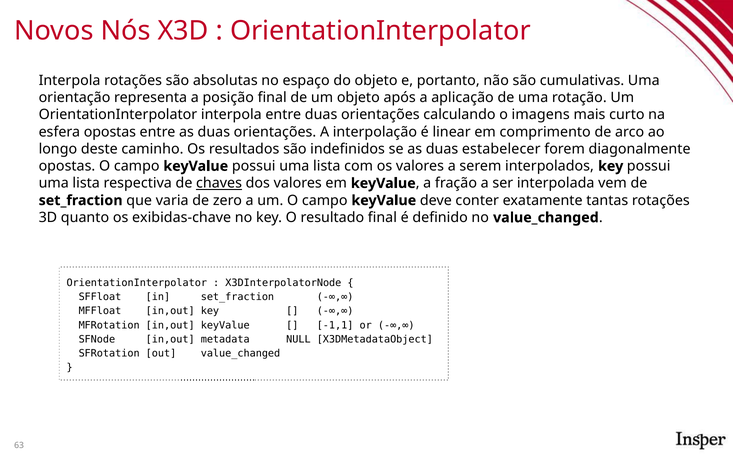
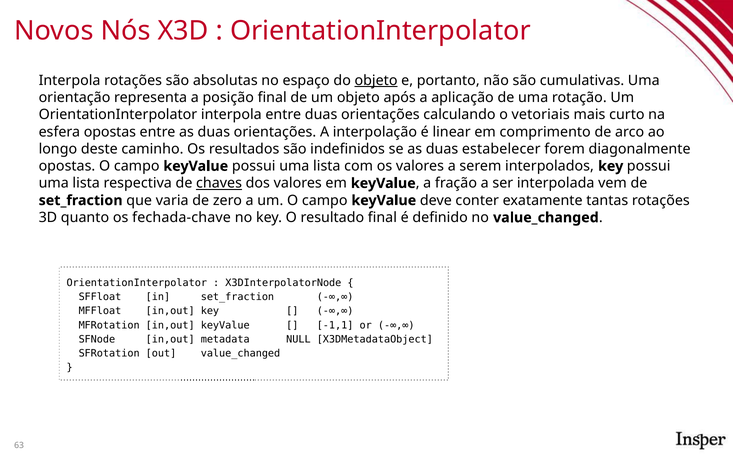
objeto at (376, 80) underline: none -> present
imagens: imagens -> vetoriais
exibidas-chave: exibidas-chave -> fechada-chave
